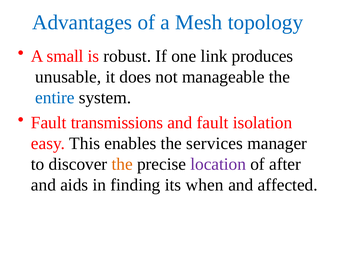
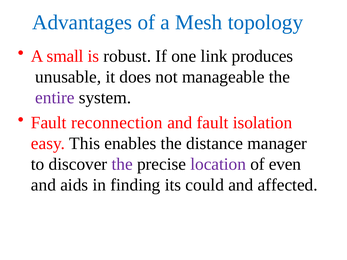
entire colour: blue -> purple
transmissions: transmissions -> reconnection
services: services -> distance
the at (122, 164) colour: orange -> purple
after: after -> even
when: when -> could
